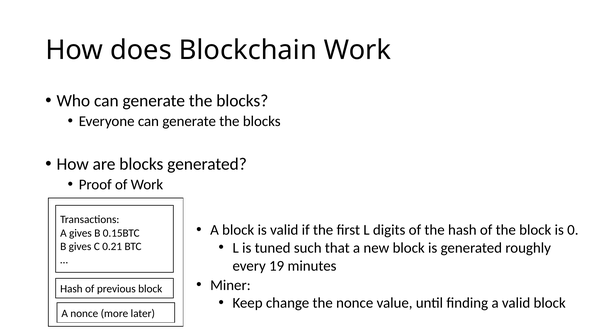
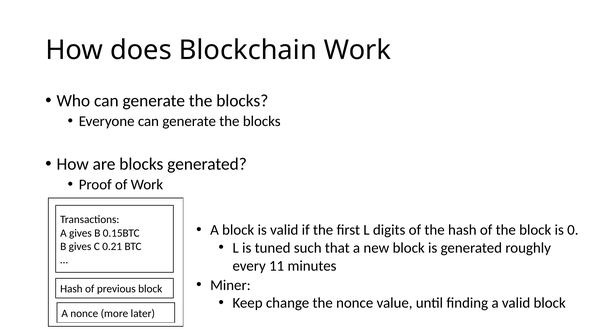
19: 19 -> 11
